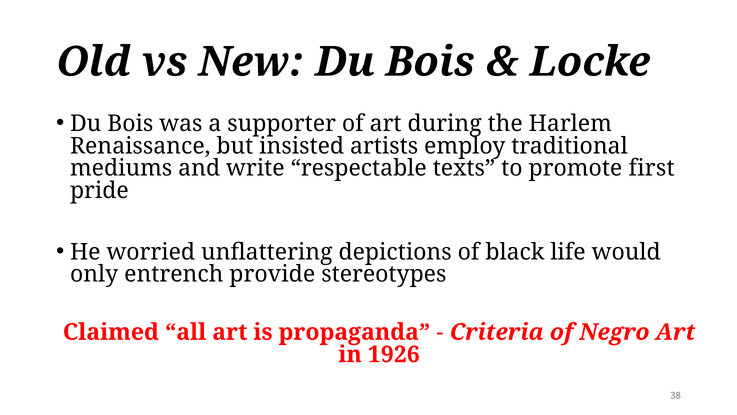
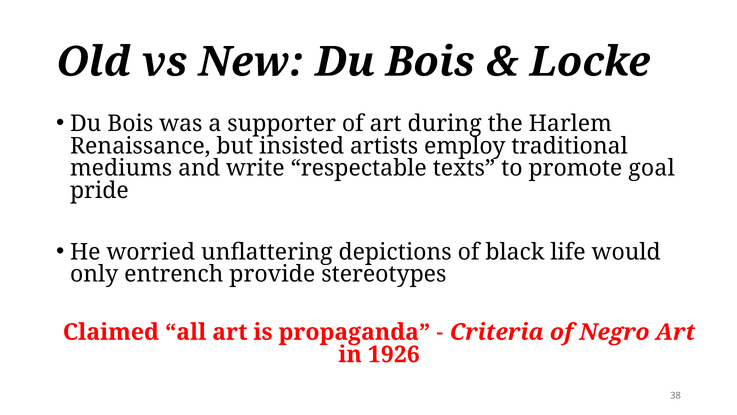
first: first -> goal
